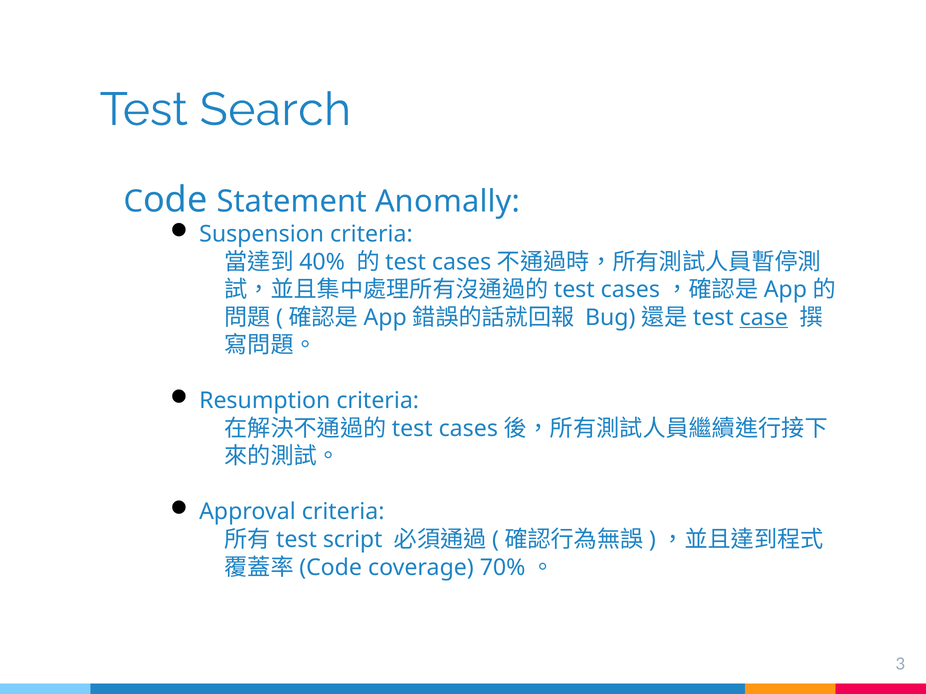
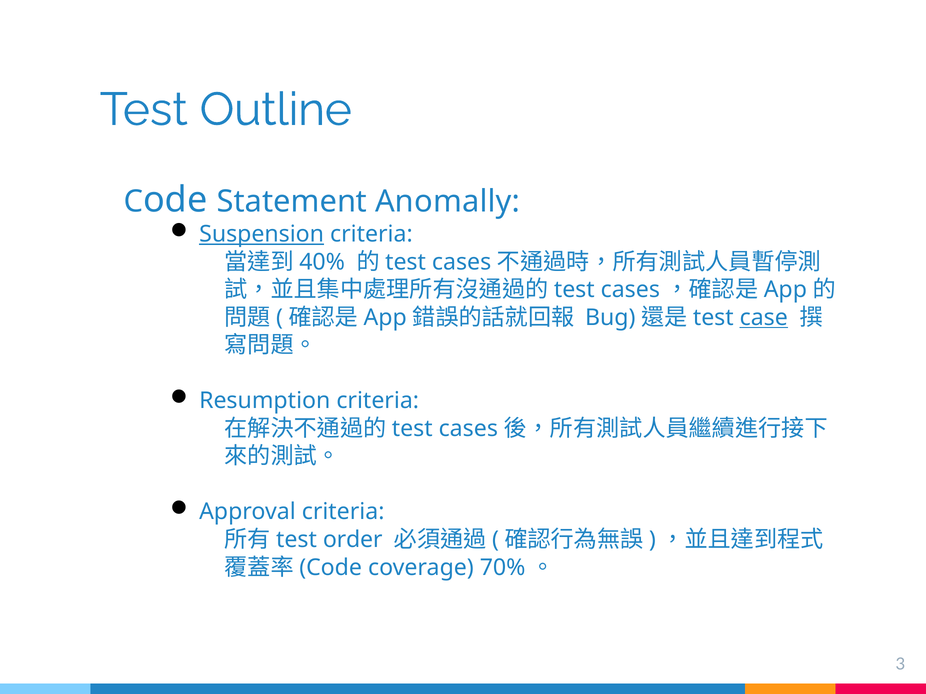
Search: Search -> Outline
Suspension underline: none -> present
script: script -> order
